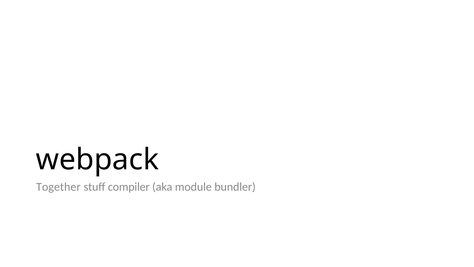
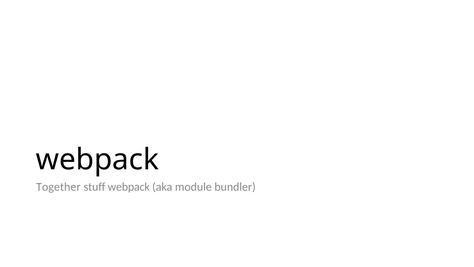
stuff compiler: compiler -> webpack
